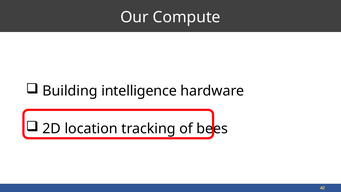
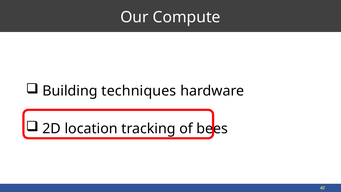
intelligence: intelligence -> techniques
